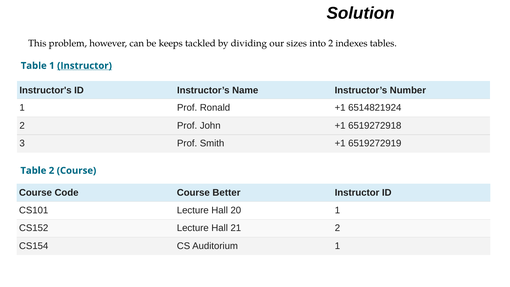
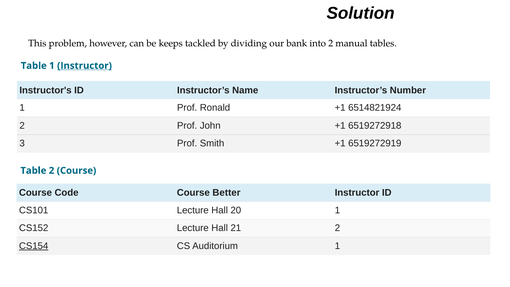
sizes: sizes -> bank
indexes: indexes -> manual
CS154 underline: none -> present
